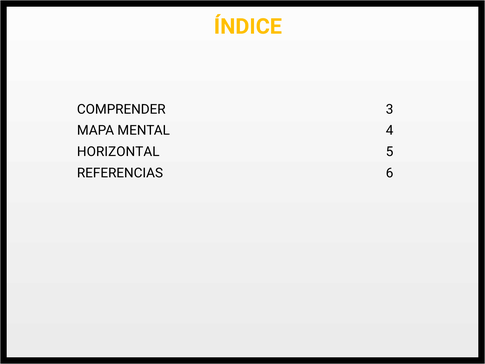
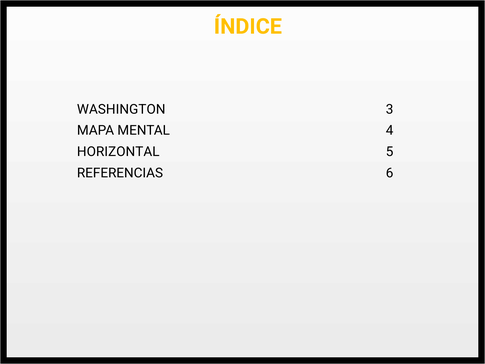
COMPRENDER: COMPRENDER -> WASHINGTON
